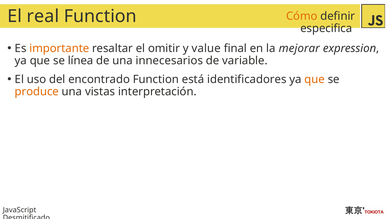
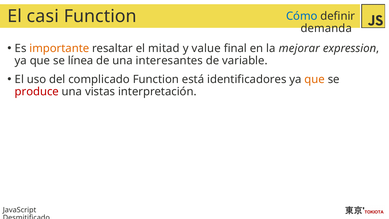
real: real -> casi
Cómo colour: orange -> blue
especifica: especifica -> demanda
omitir: omitir -> mitad
innecesarios: innecesarios -> interesantes
encontrado: encontrado -> complicado
produce colour: orange -> red
